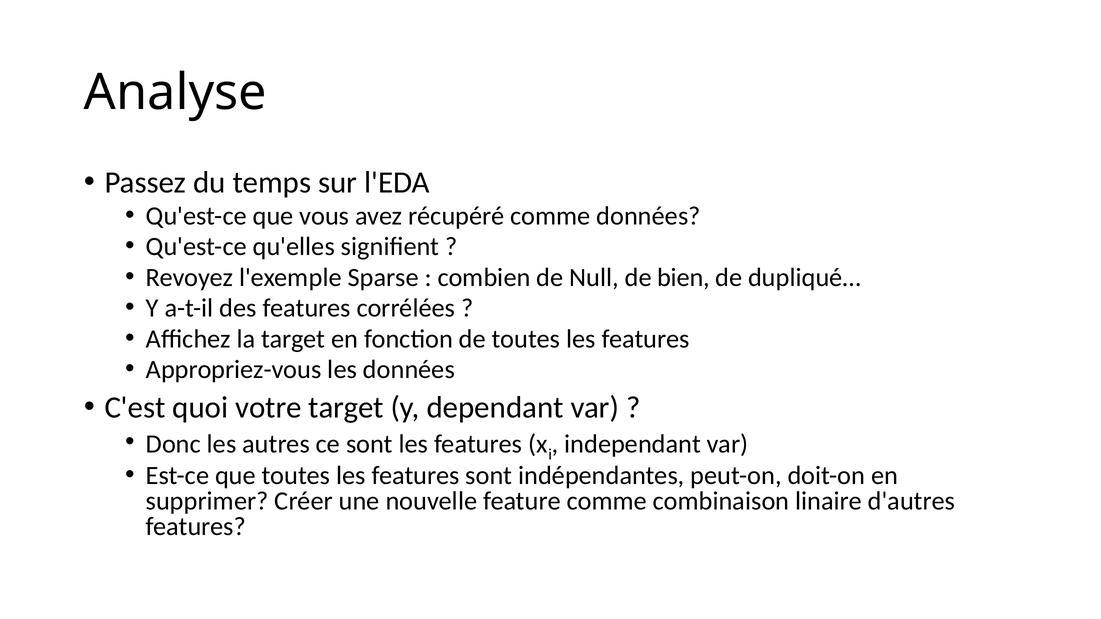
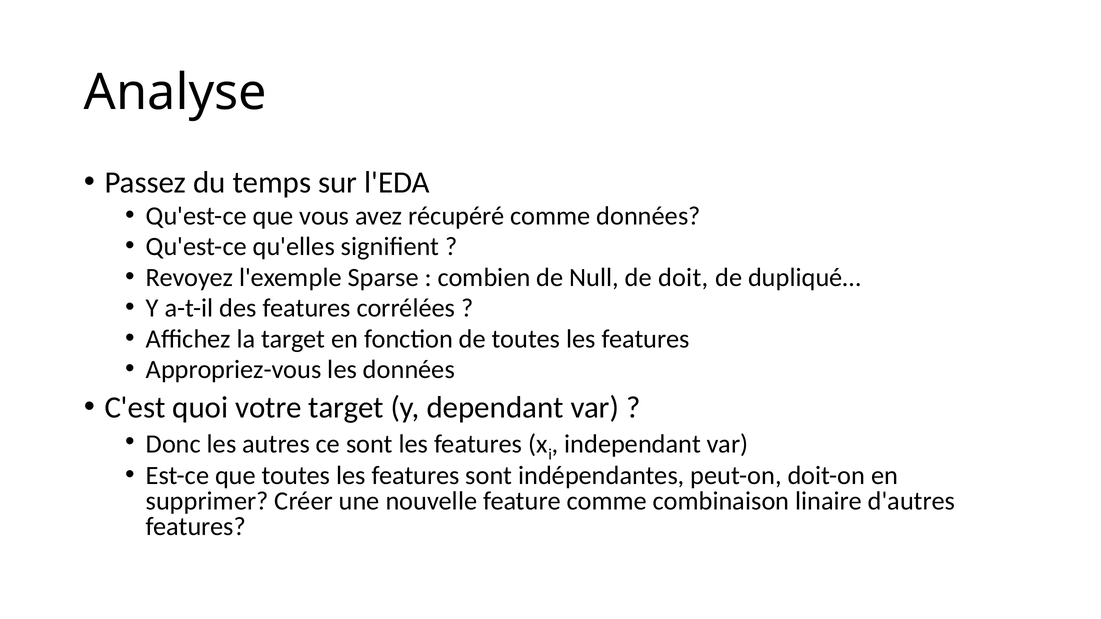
bien: bien -> doit
